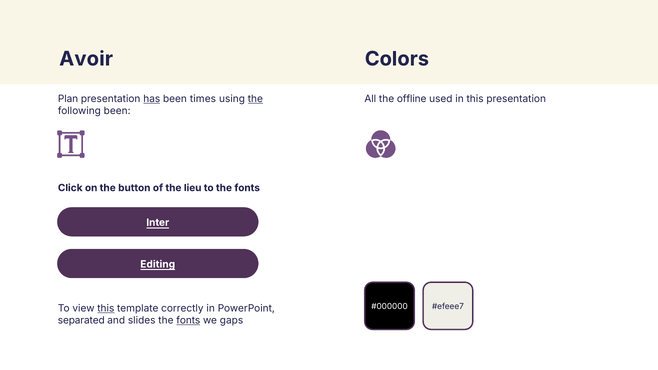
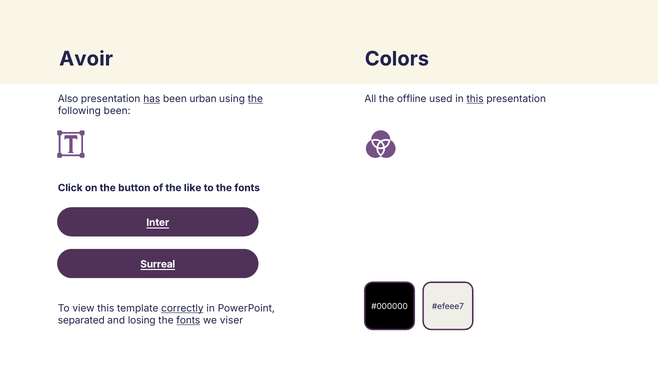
Plan: Plan -> Also
times: times -> urban
this at (475, 99) underline: none -> present
lieu: lieu -> like
Editing: Editing -> Surreal
this at (106, 309) underline: present -> none
correctly underline: none -> present
slides: slides -> losing
gaps: gaps -> viser
